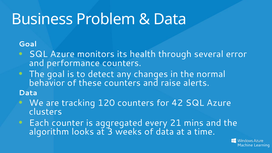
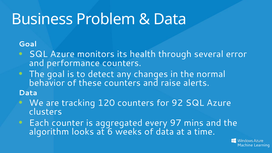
42: 42 -> 92
21: 21 -> 97
3: 3 -> 6
